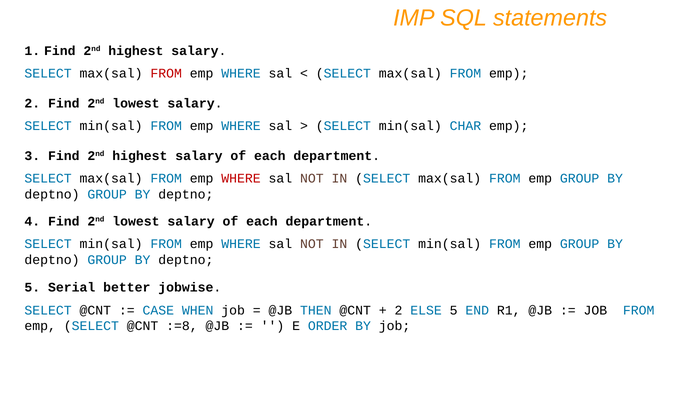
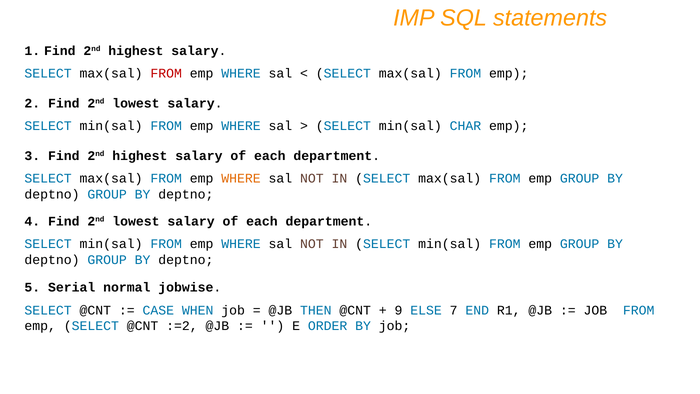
WHERE at (241, 178) colour: red -> orange
better: better -> normal
2 at (398, 310): 2 -> 9
ELSE 5: 5 -> 7
:=8: :=8 -> :=2
